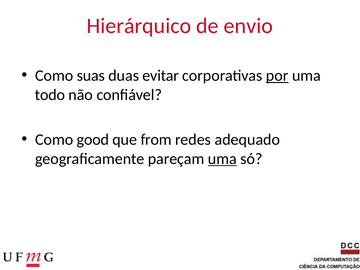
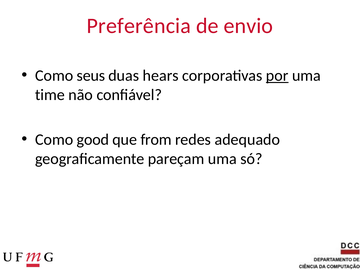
Hierárquico: Hierárquico -> Preferência
suas: suas -> seus
evitar: evitar -> hears
todo: todo -> time
uma at (222, 159) underline: present -> none
